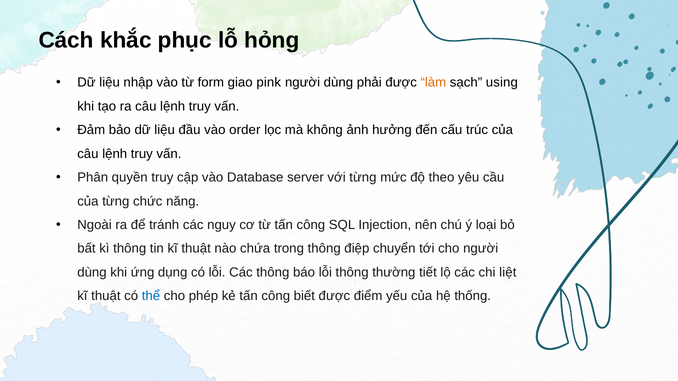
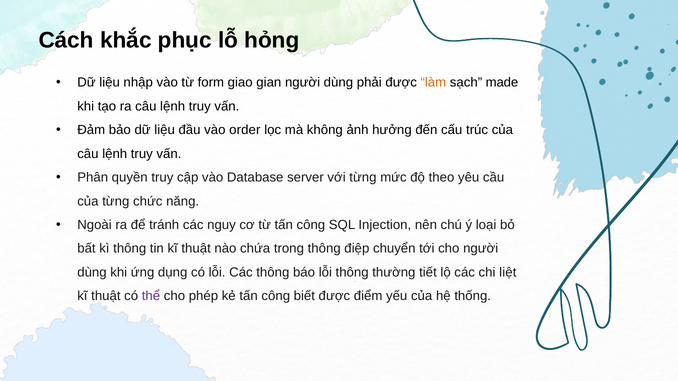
pink: pink -> gian
using: using -> made
thể colour: blue -> purple
